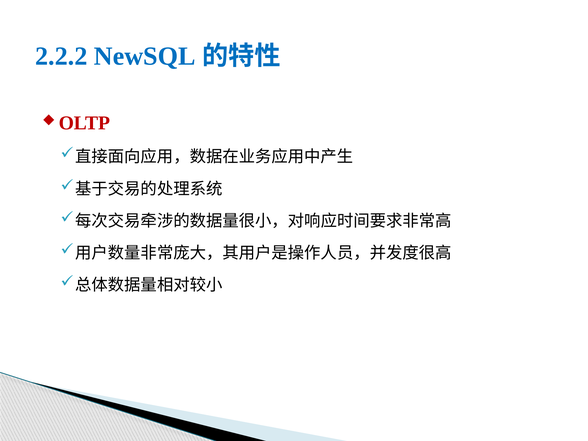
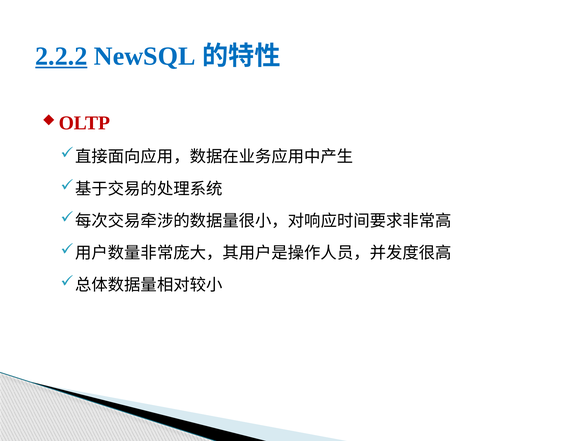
2.2.2 underline: none -> present
